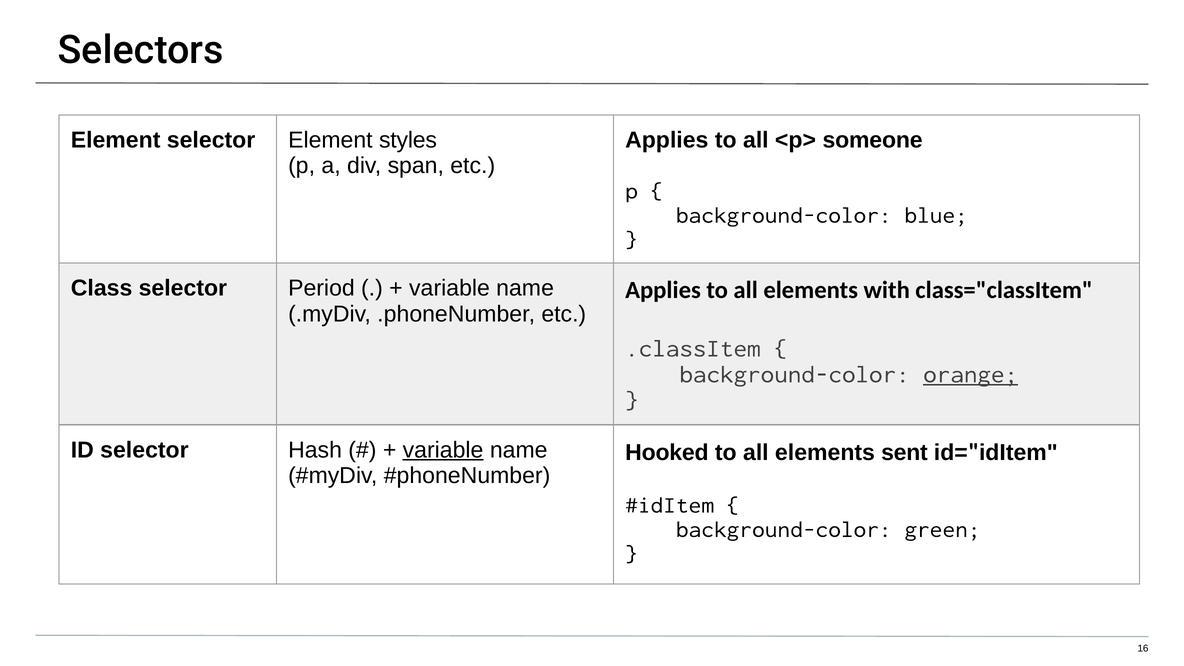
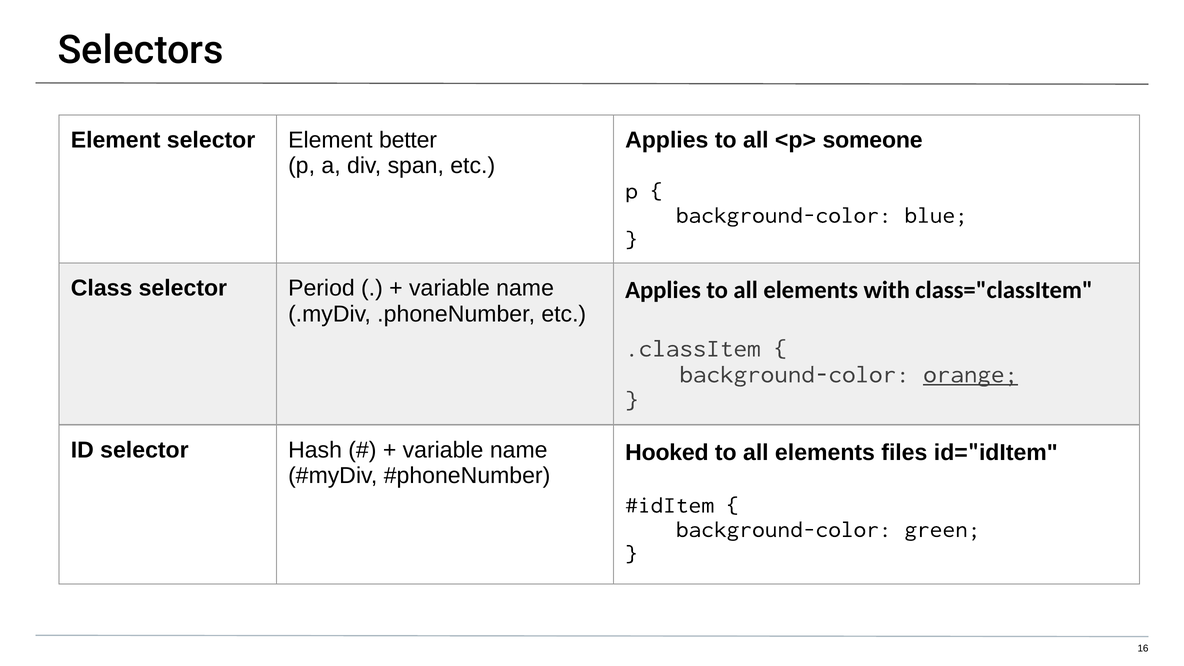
styles: styles -> better
variable at (443, 450) underline: present -> none
sent: sent -> files
